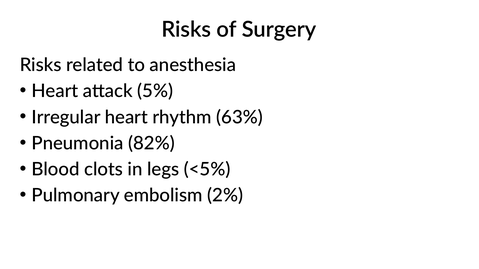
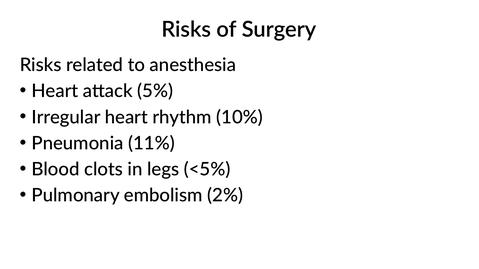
63%: 63% -> 10%
82%: 82% -> 11%
